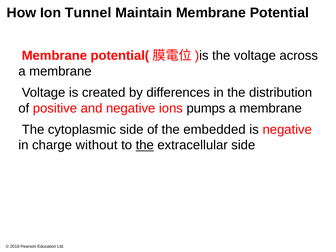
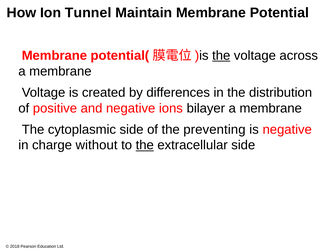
the at (221, 56) underline: none -> present
pumps: pumps -> bilayer
embedded: embedded -> preventing
